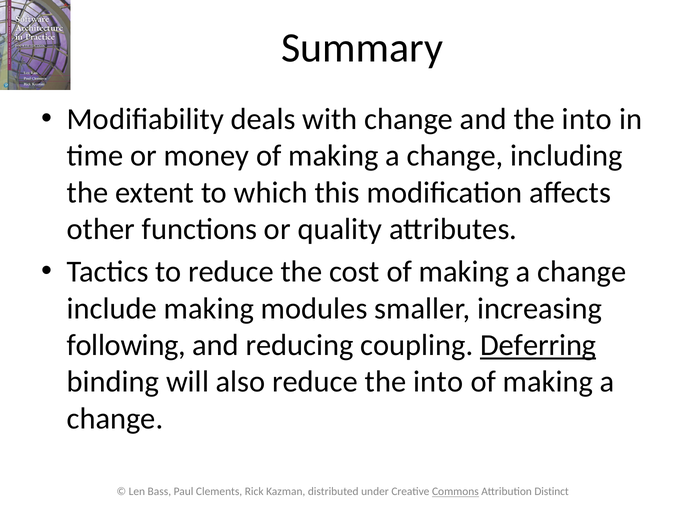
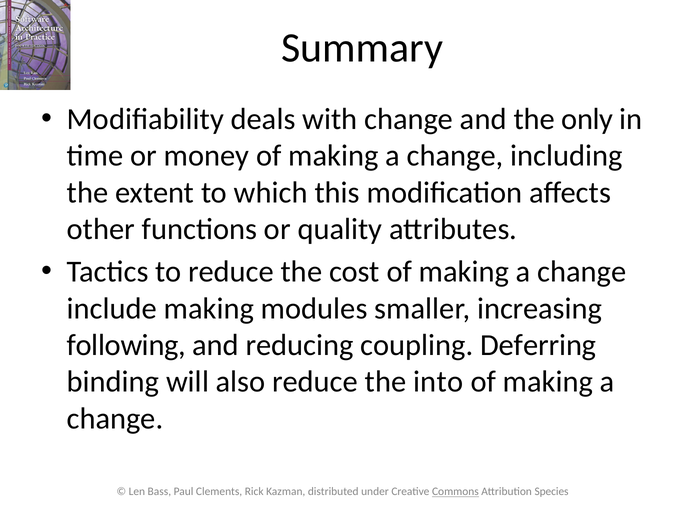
and the into: into -> only
Deferring underline: present -> none
Distinct: Distinct -> Species
